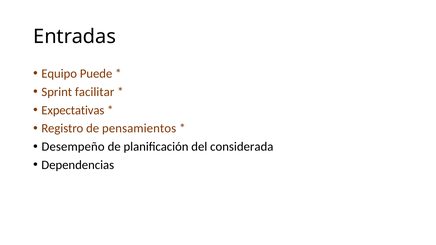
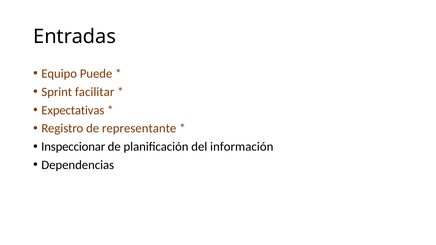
pensamientos: pensamientos -> representante
Desempeño: Desempeño -> Inspeccionar
considerada: considerada -> información
